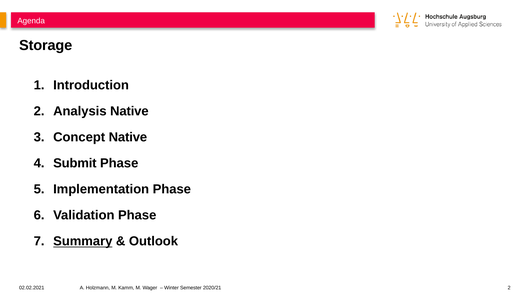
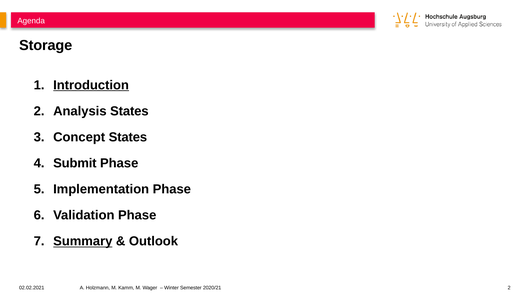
Introduction underline: none -> present
Analysis Native: Native -> States
Concept Native: Native -> States
